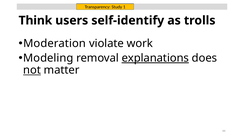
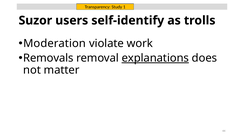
Think: Think -> Suzor
Modeling: Modeling -> Removals
not underline: present -> none
